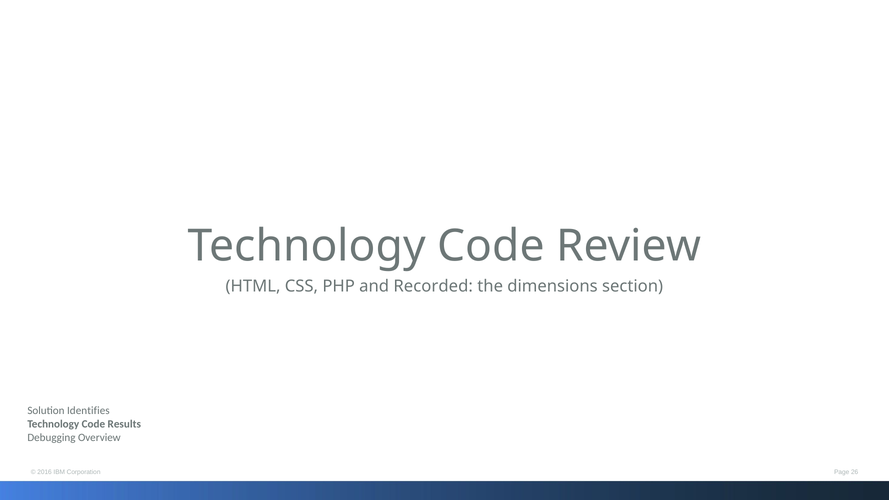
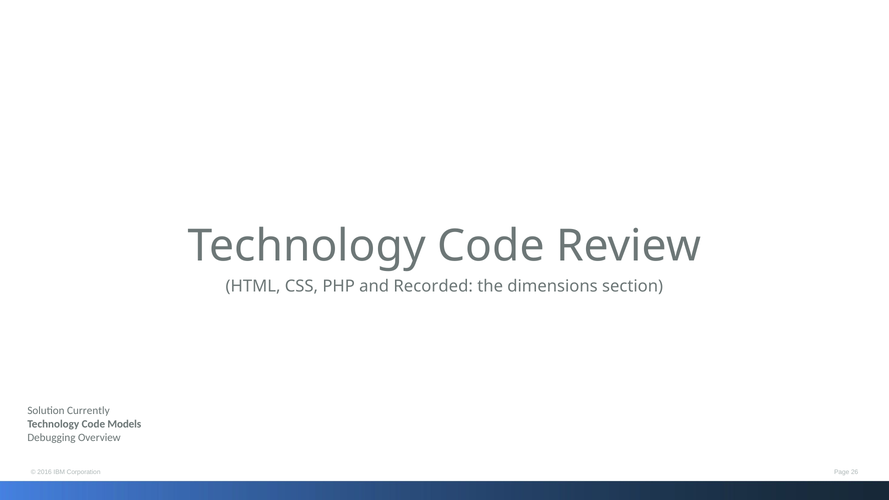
Identifies: Identifies -> Currently
Results: Results -> Models
